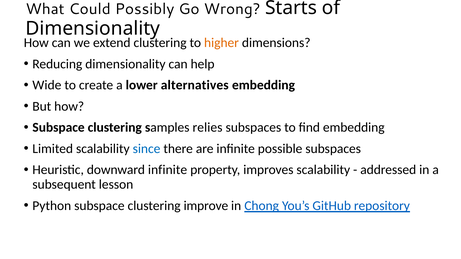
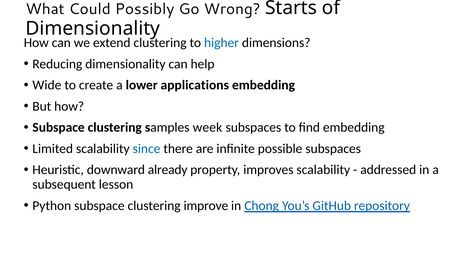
higher colour: orange -> blue
alternatives: alternatives -> applications
relies: relies -> week
downward infinite: infinite -> already
